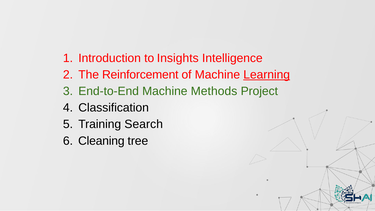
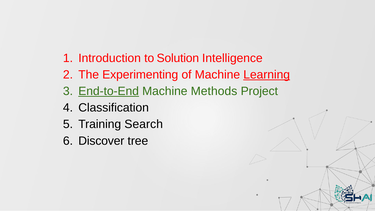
Insights: Insights -> Solution
Reinforcement: Reinforcement -> Experimenting
End-to-End underline: none -> present
Cleaning: Cleaning -> Discover
